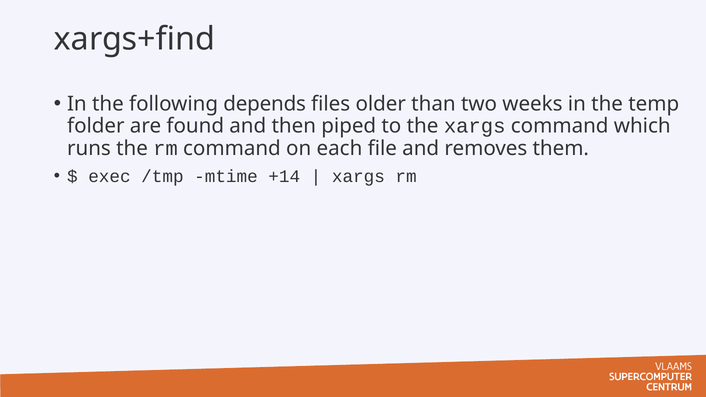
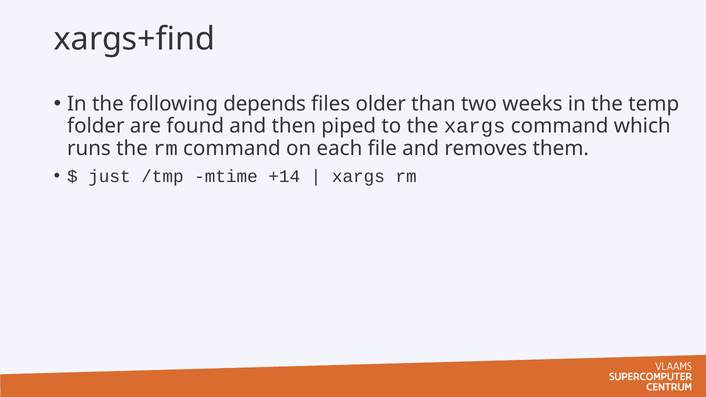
exec: exec -> just
